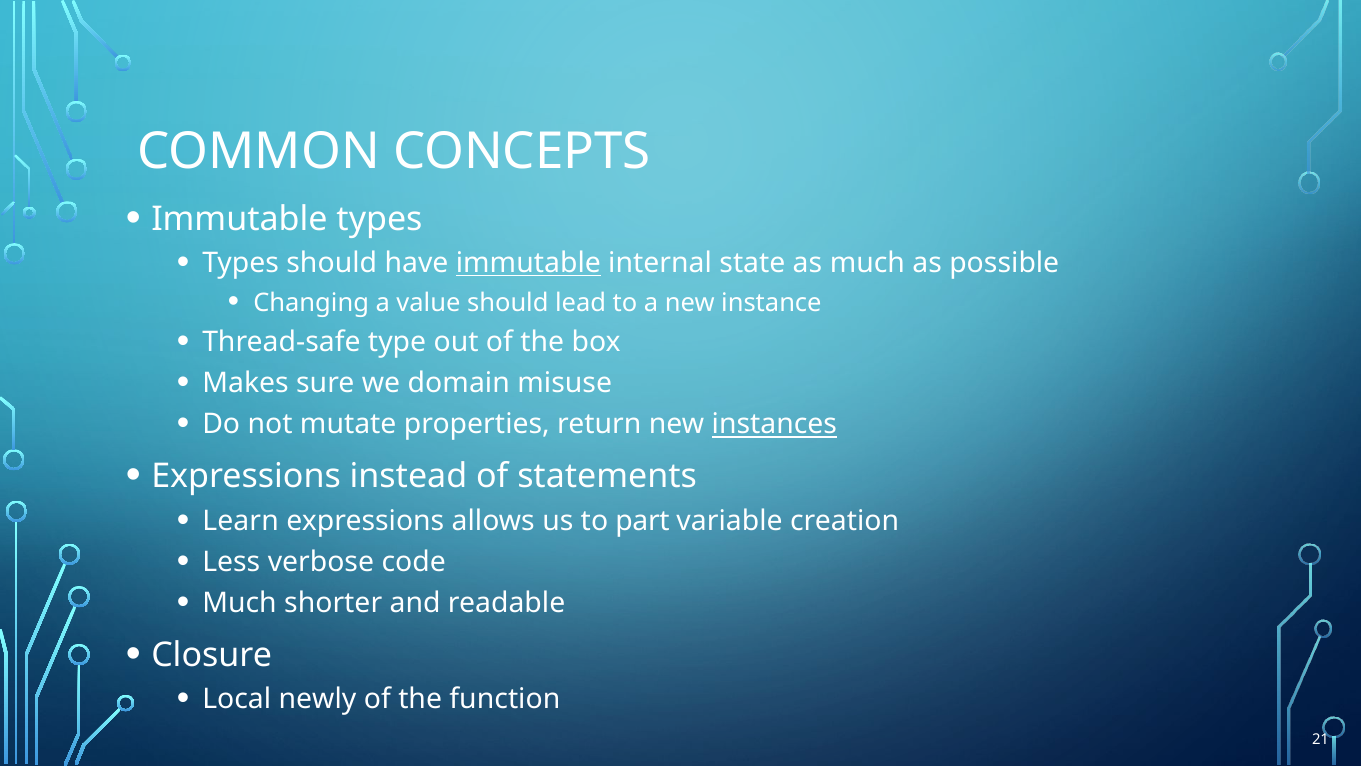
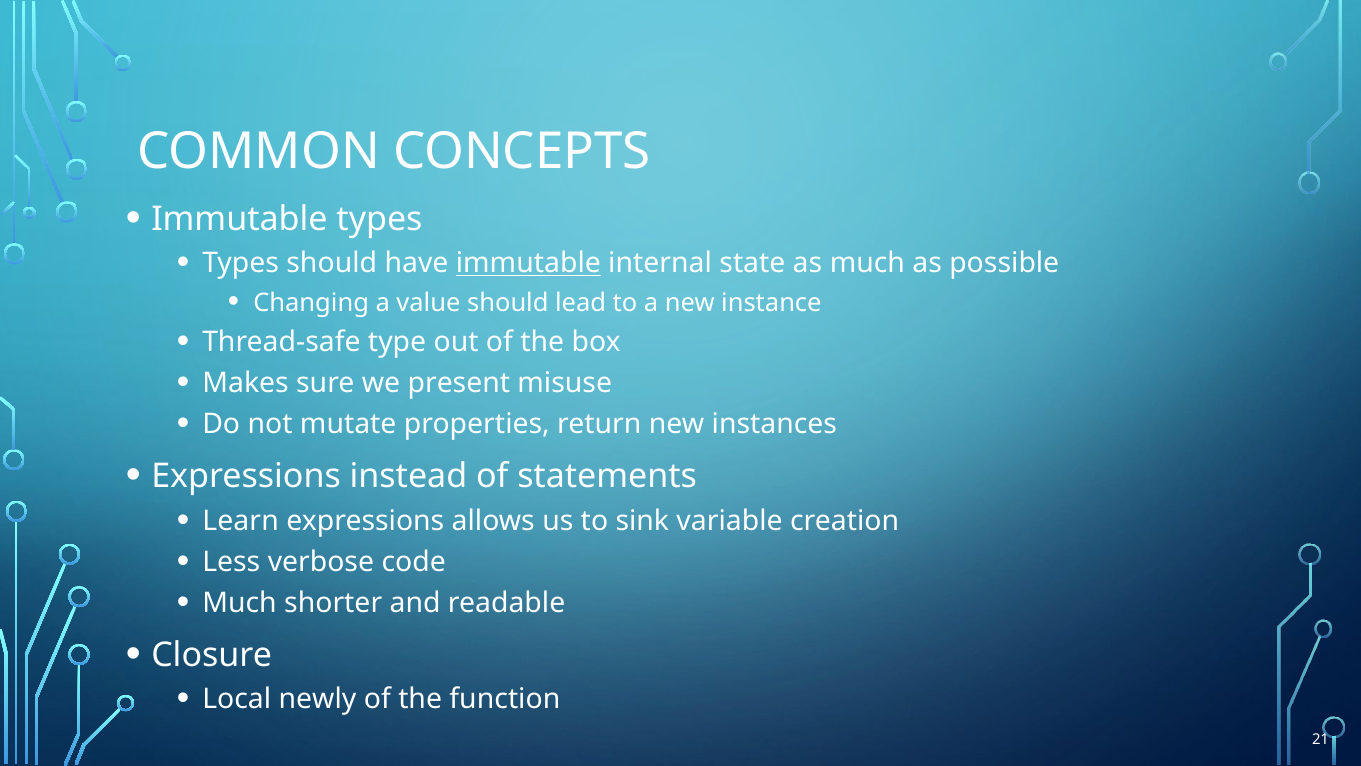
domain: domain -> present
instances underline: present -> none
part: part -> sink
